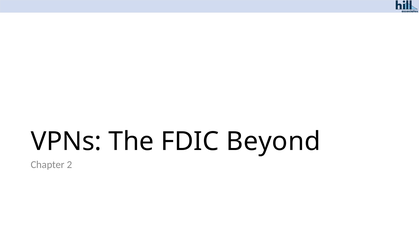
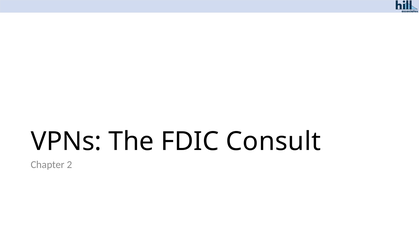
Beyond: Beyond -> Consult
